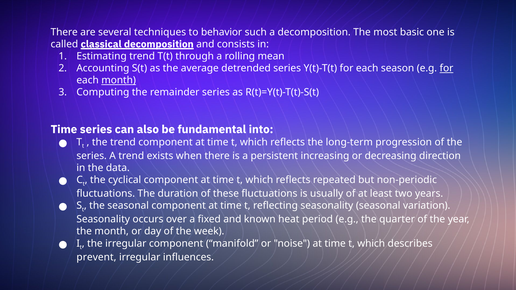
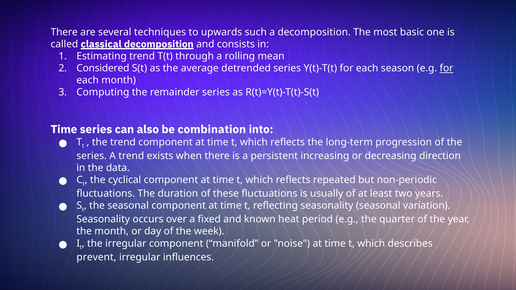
behavior: behavior -> upwards
Accounting: Accounting -> Considered
month at (119, 80) underline: present -> none
fundamental: fundamental -> combination
